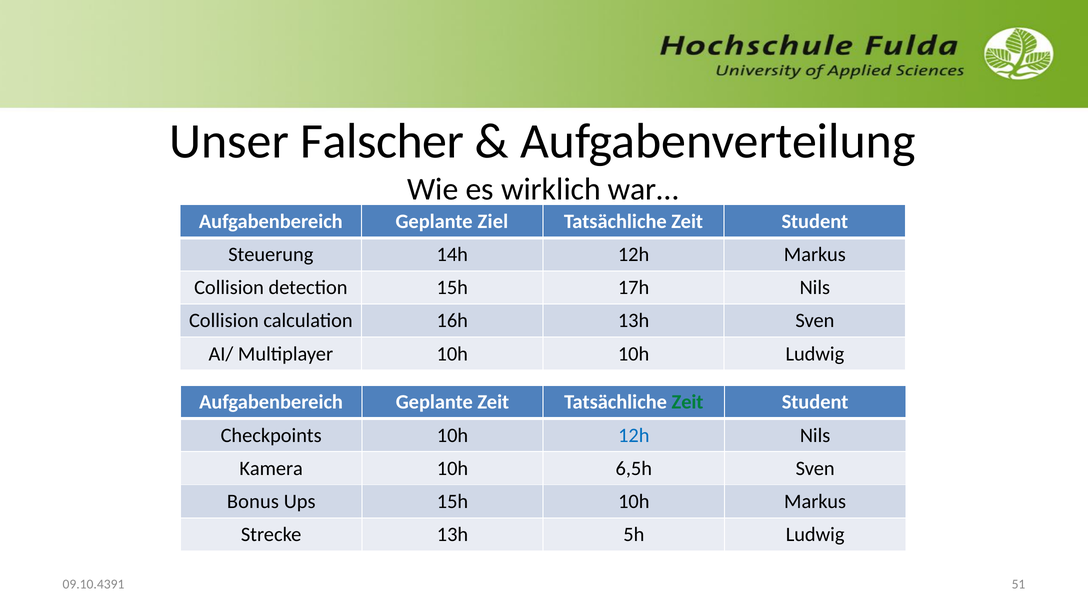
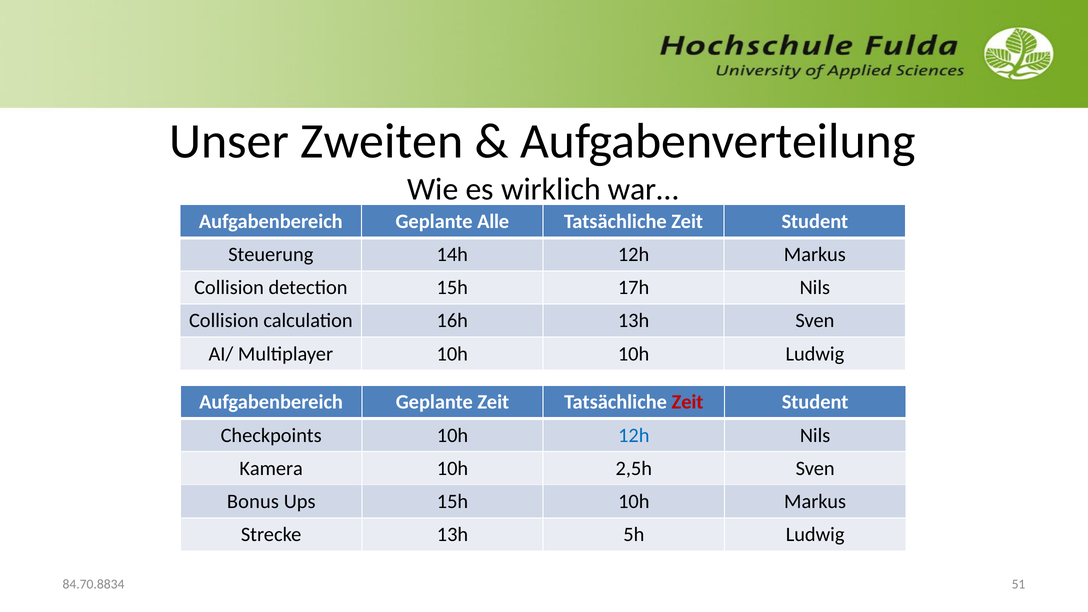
Falscher: Falscher -> Zweiten
Ziel: Ziel -> Alle
Zeit at (687, 402) colour: green -> red
6,5h: 6,5h -> 2,5h
09.10.4391: 09.10.4391 -> 84.70.8834
